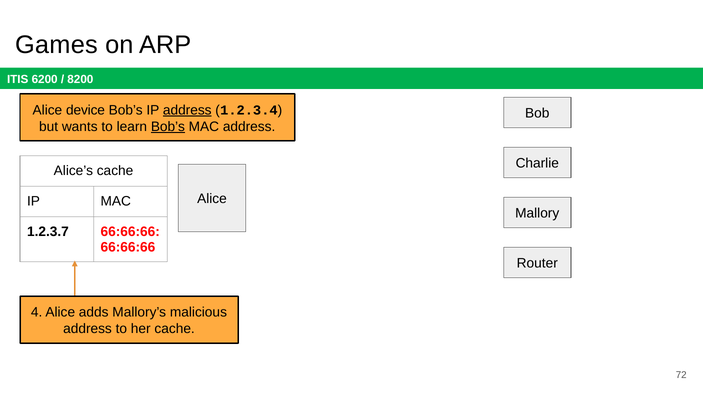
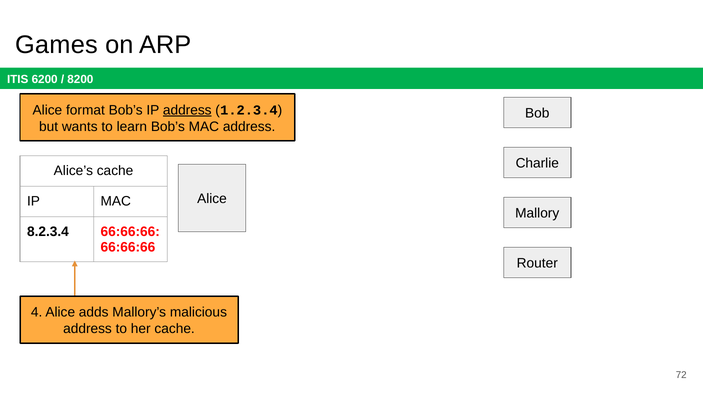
device: device -> format
Bob’s at (168, 126) underline: present -> none
1.2.3.7: 1.2.3.7 -> 8.2.3.4
